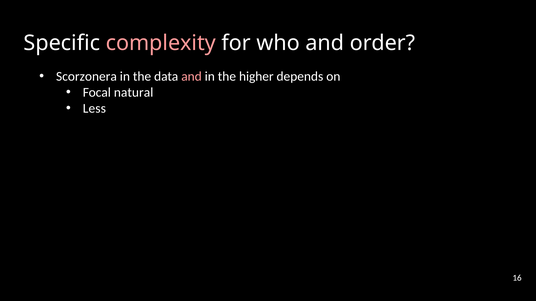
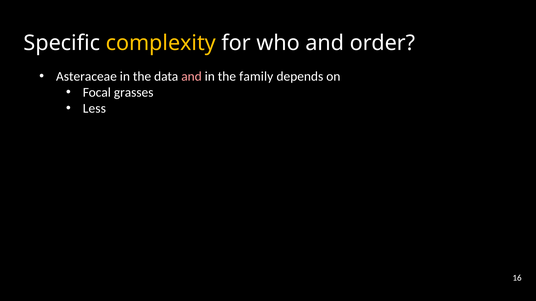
complexity colour: pink -> yellow
Scorzonera: Scorzonera -> Asteraceae
higher: higher -> family
natural: natural -> grasses
